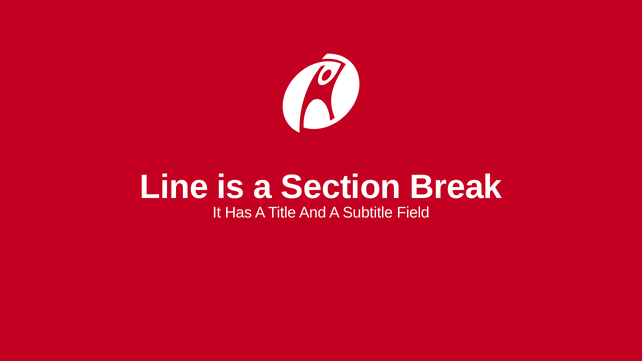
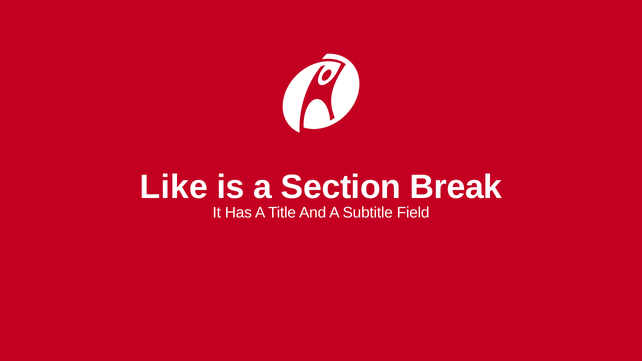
Line: Line -> Like
